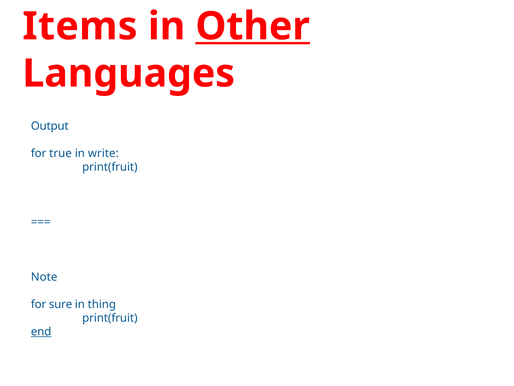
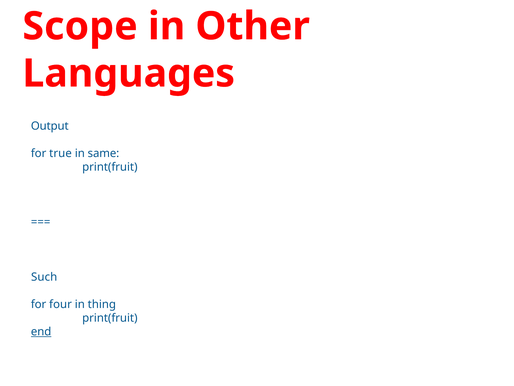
Items: Items -> Scope
Other underline: present -> none
write: write -> same
Note: Note -> Such
sure: sure -> four
